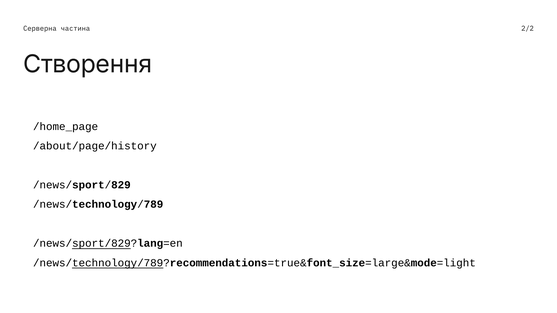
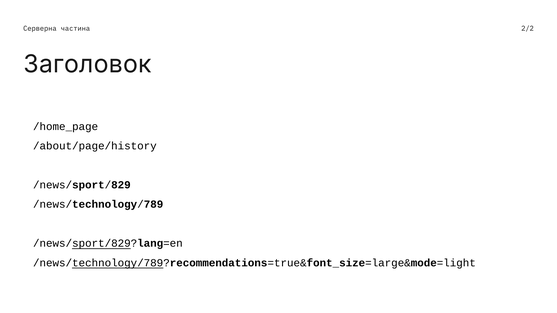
Створення: Створення -> Заголовок
